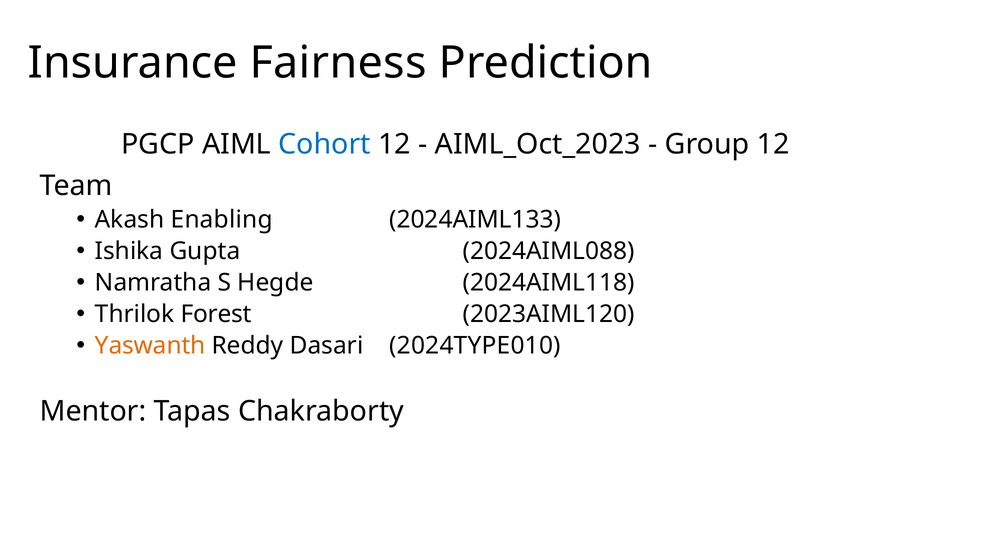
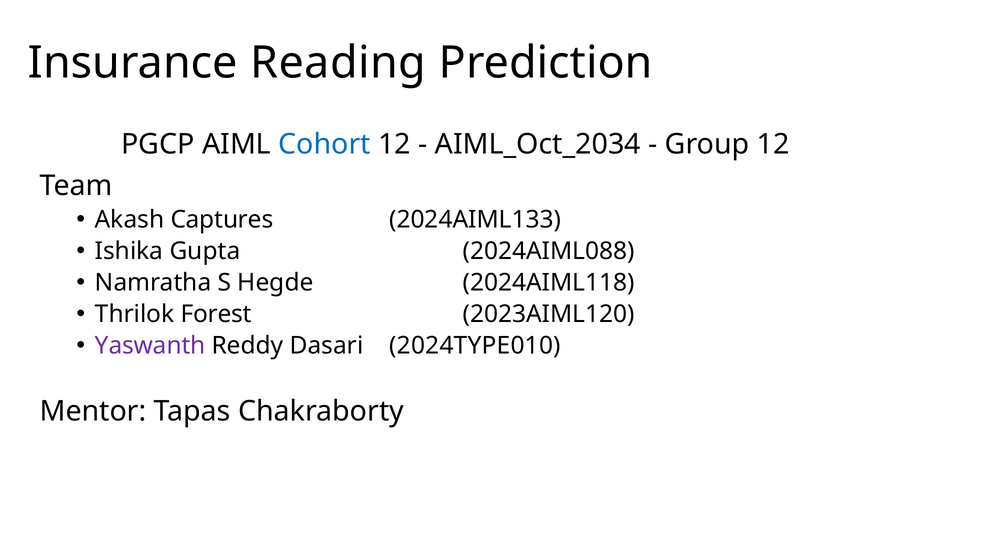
Fairness: Fairness -> Reading
AIML_Oct_2023: AIML_Oct_2023 -> AIML_Oct_2034
Enabling: Enabling -> Captures
Yaswanth colour: orange -> purple
